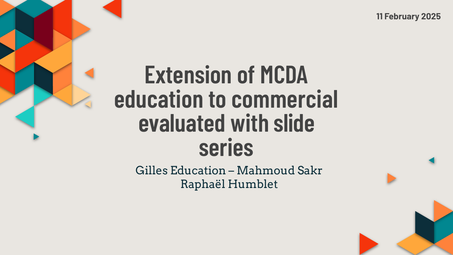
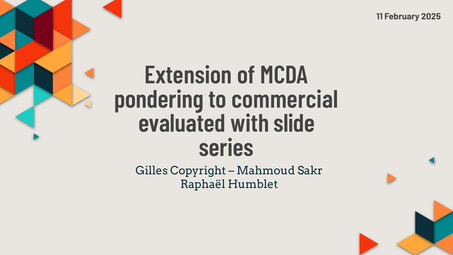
education at (159, 99): education -> pondering
Gilles Education: Education -> Copyright
